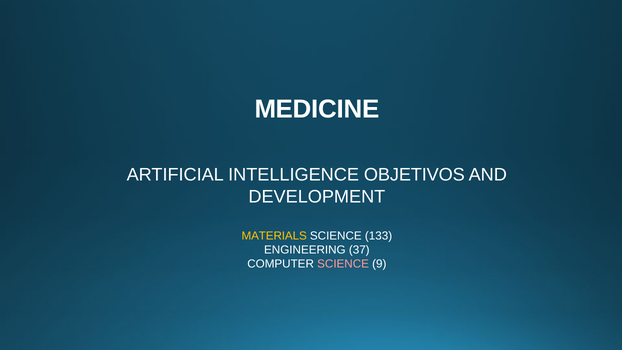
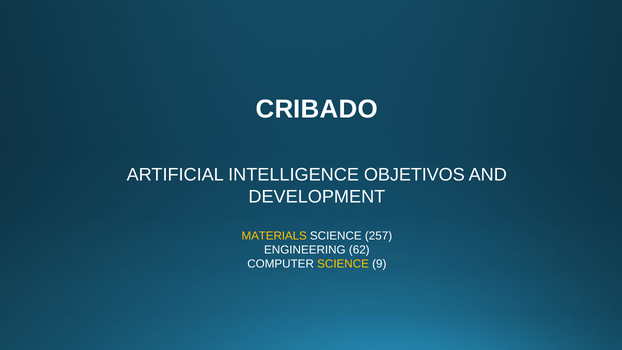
MEDICINE: MEDICINE -> CRIBADO
133: 133 -> 257
37: 37 -> 62
SCIENCE at (343, 264) colour: pink -> yellow
